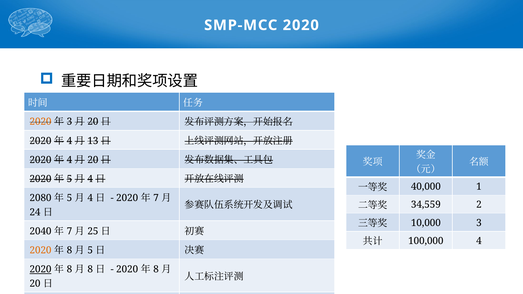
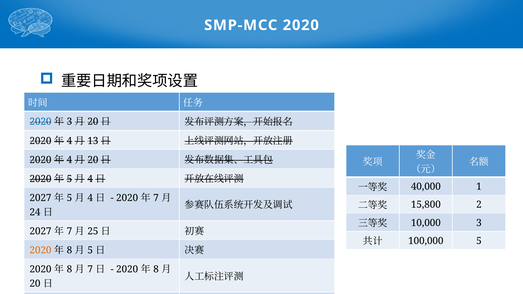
2020 at (41, 122) colour: orange -> blue
2080 at (41, 198): 2080 -> 2027
34,559: 34,559 -> 15,800
2040 at (41, 231): 2040 -> 2027
100,000 4: 4 -> 5
2020 at (41, 269) underline: present -> none
8 at (90, 269): 8 -> 7
